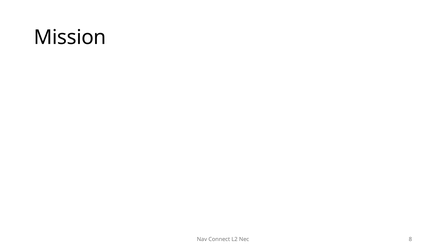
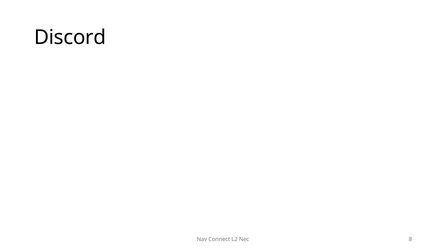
Mission: Mission -> Discord
